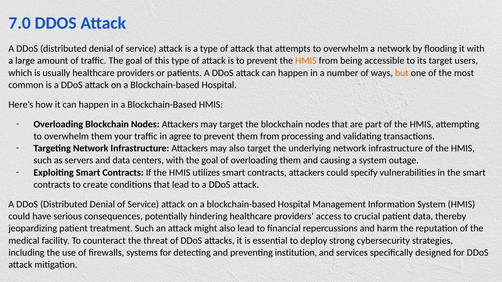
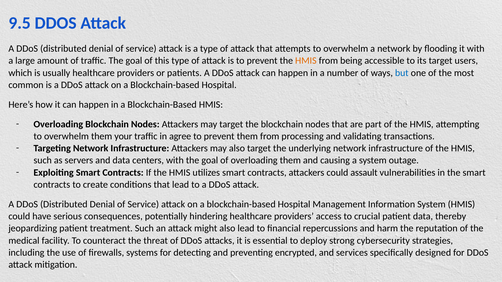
7.0: 7.0 -> 9.5
but colour: orange -> blue
specify: specify -> assault
institution: institution -> encrypted
